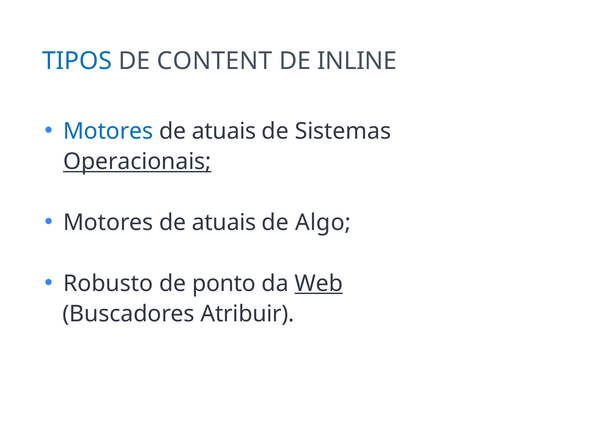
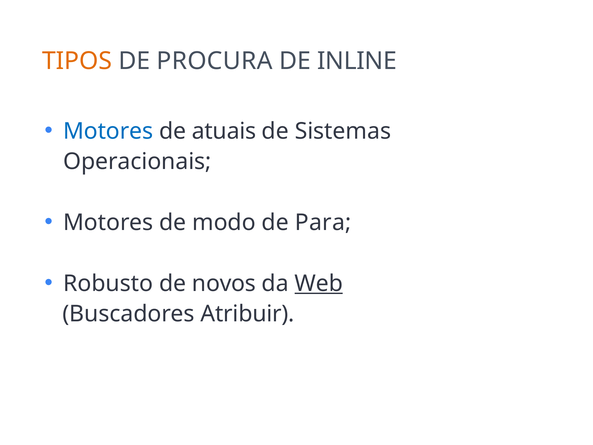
TIPOS colour: blue -> orange
CONTENT: CONTENT -> PROCURA
Operacionais underline: present -> none
atuais at (224, 222): atuais -> modo
Algo: Algo -> Para
ponto: ponto -> novos
